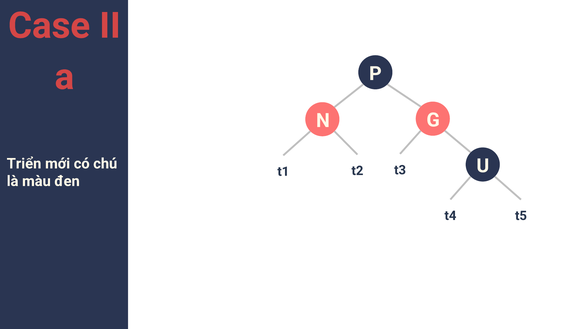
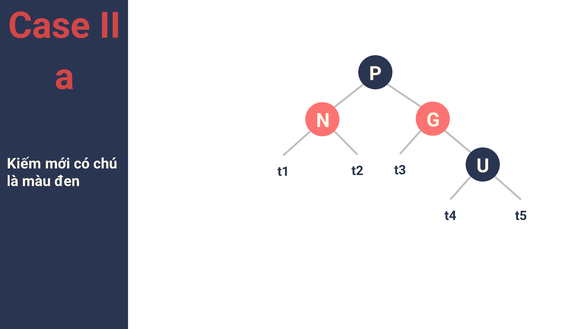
Triển: Triển -> Kiếm
